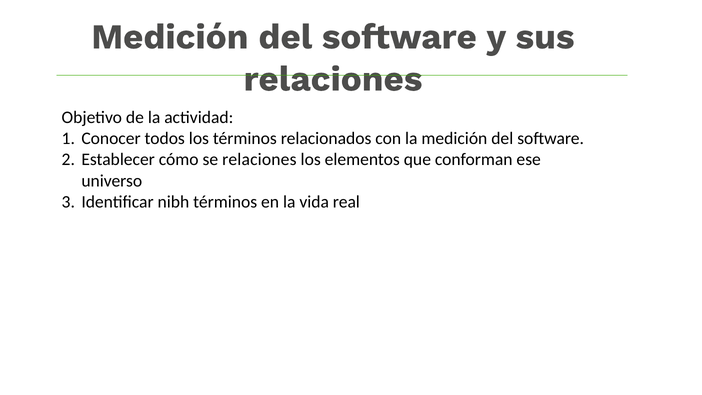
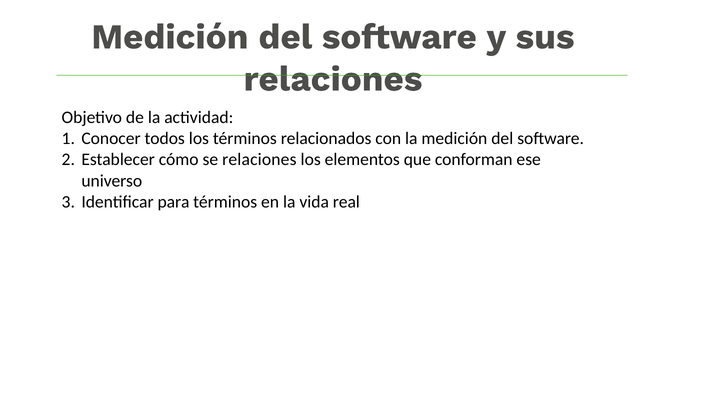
nibh: nibh -> para
